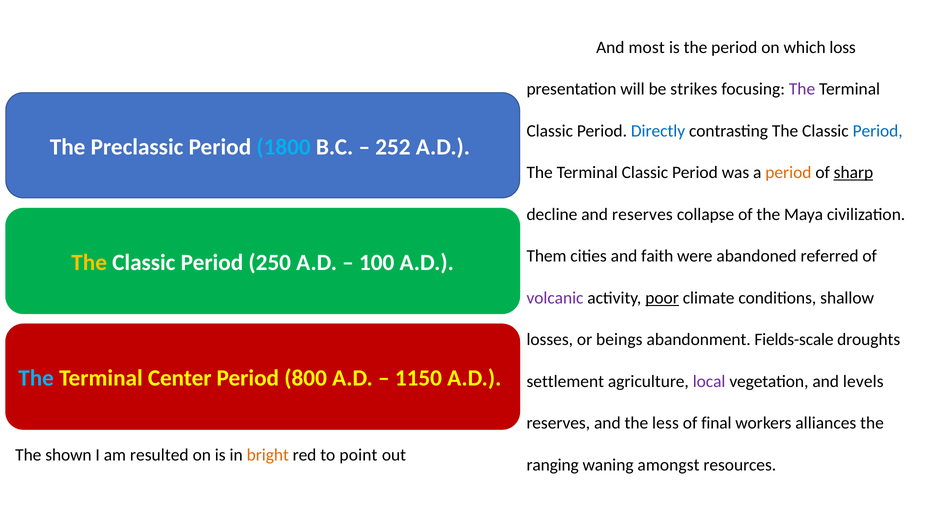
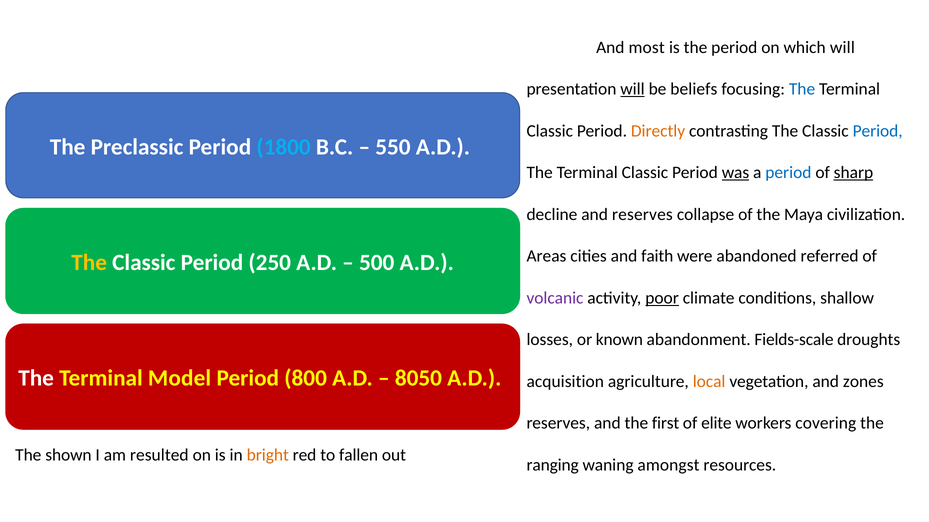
which loss: loss -> will
will at (632, 89) underline: none -> present
strikes: strikes -> beliefs
The at (802, 89) colour: purple -> blue
Directly colour: blue -> orange
252: 252 -> 550
was underline: none -> present
period at (788, 173) colour: orange -> blue
Them: Them -> Areas
100: 100 -> 500
beings: beings -> known
The at (36, 379) colour: light blue -> white
Center: Center -> Model
1150: 1150 -> 8050
settlement: settlement -> acquisition
local colour: purple -> orange
levels: levels -> zones
less: less -> first
final: final -> elite
alliances: alliances -> covering
point: point -> fallen
